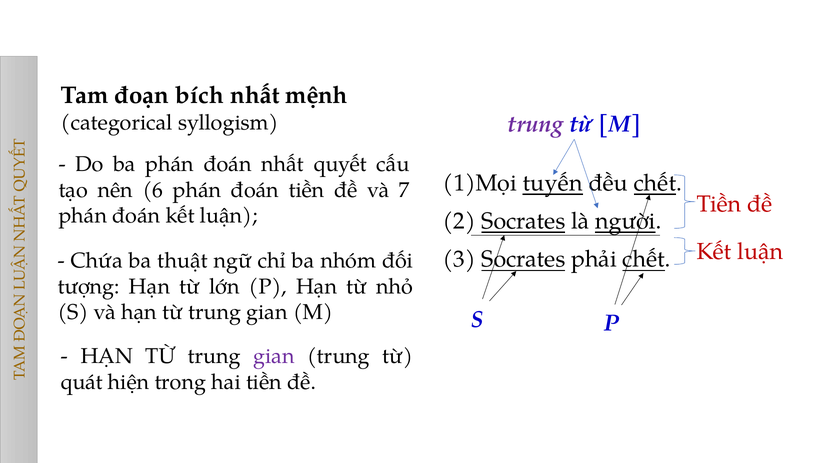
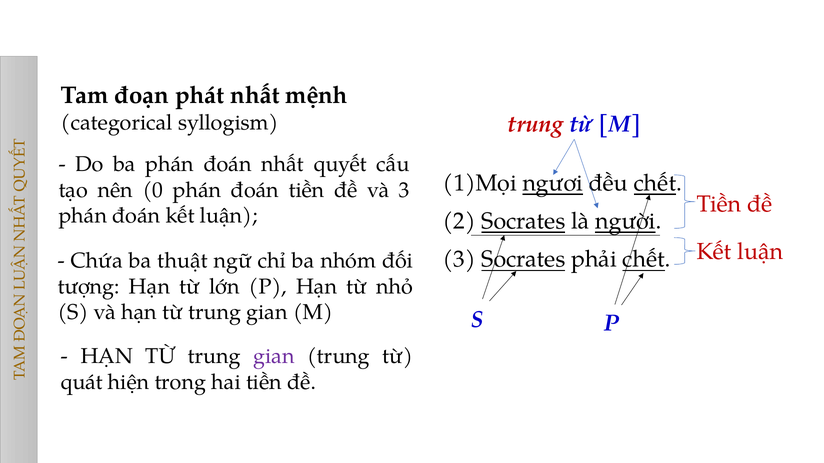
bích: bích -> phát
trung at (535, 124) colour: purple -> red
tuyến: tuyến -> ngươi
6: 6 -> 0
và 7: 7 -> 3
